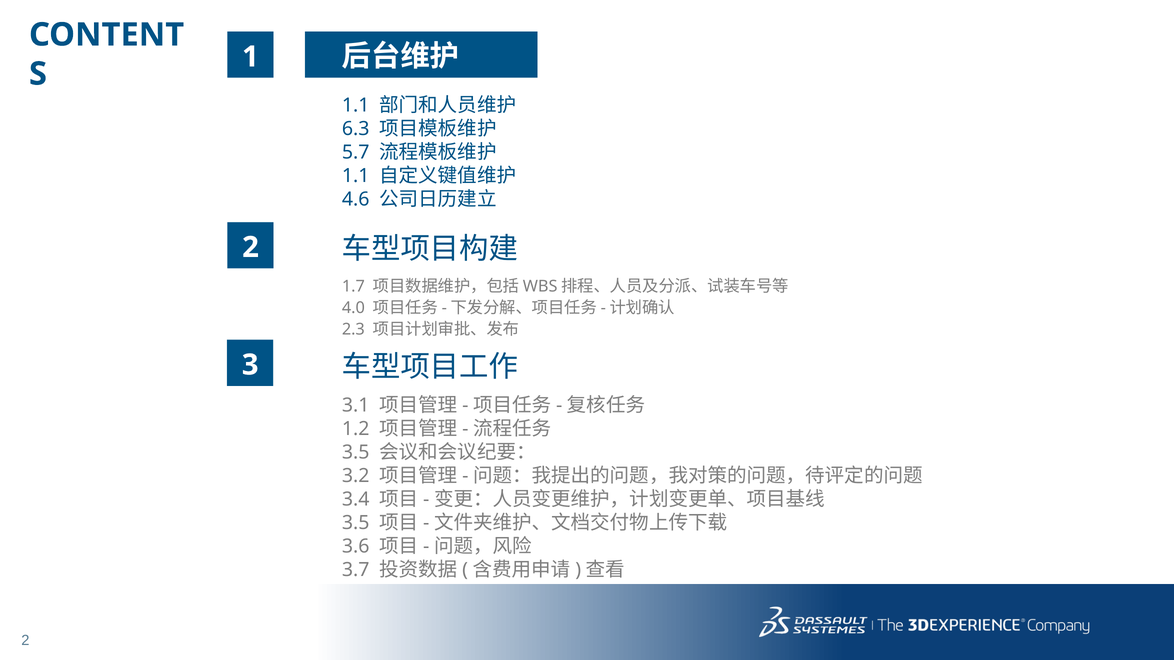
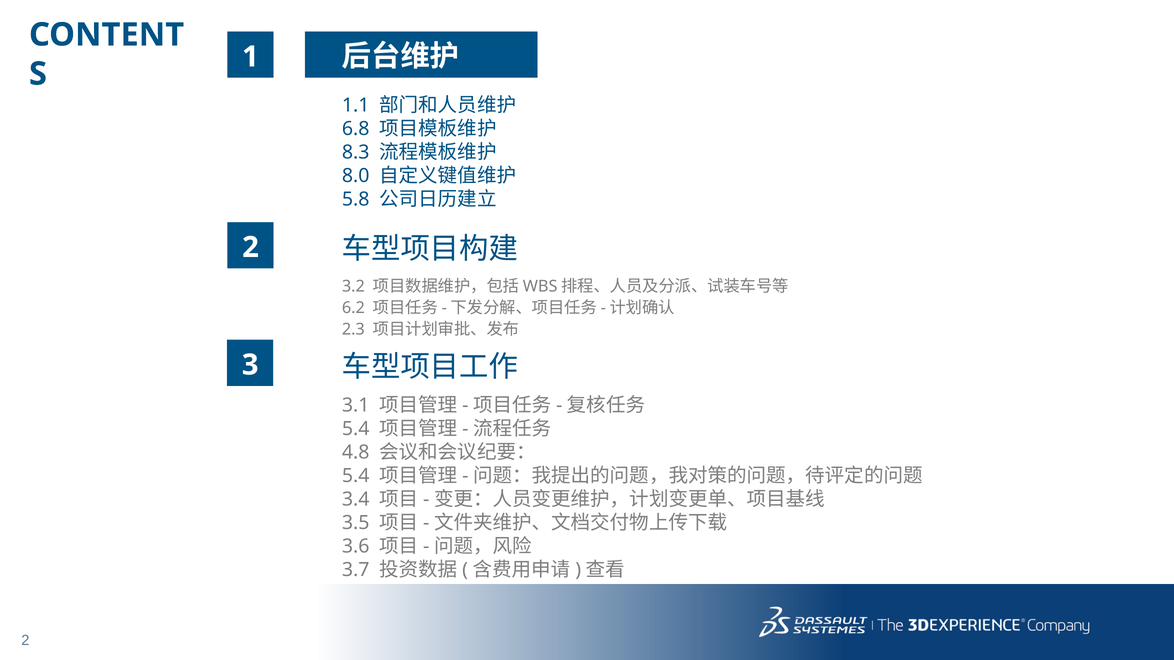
6.3: 6.3 -> 6.8
5.7: 5.7 -> 8.3
1.1 at (356, 176): 1.1 -> 8.0
4.6: 4.6 -> 5.8
1.7: 1.7 -> 3.2
4.0: 4.0 -> 6.2
1.2 at (356, 429): 1.2 -> 5.4
3.5 at (356, 453): 3.5 -> 4.8
3.2 at (356, 476): 3.2 -> 5.4
